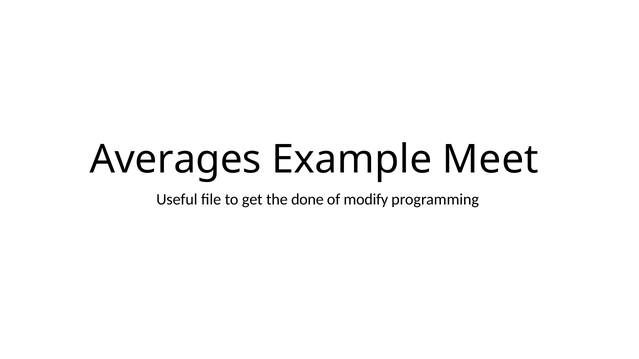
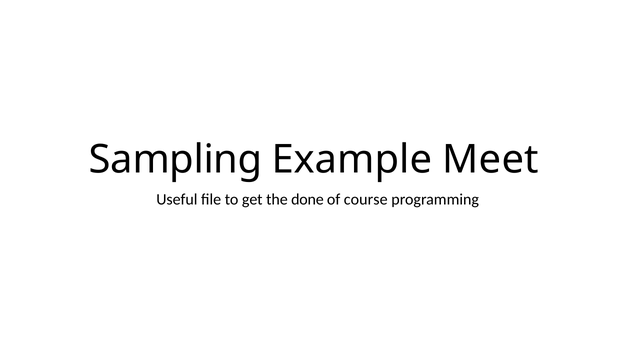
Averages: Averages -> Sampling
modify: modify -> course
